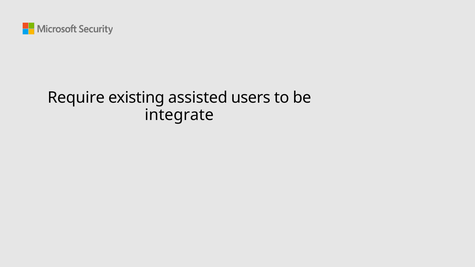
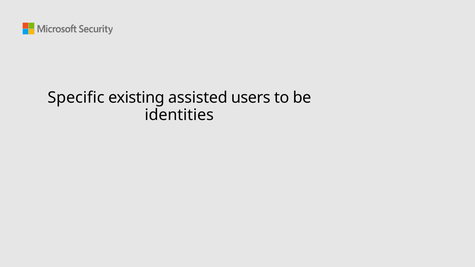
Require: Require -> Specific
integrate: integrate -> identities
